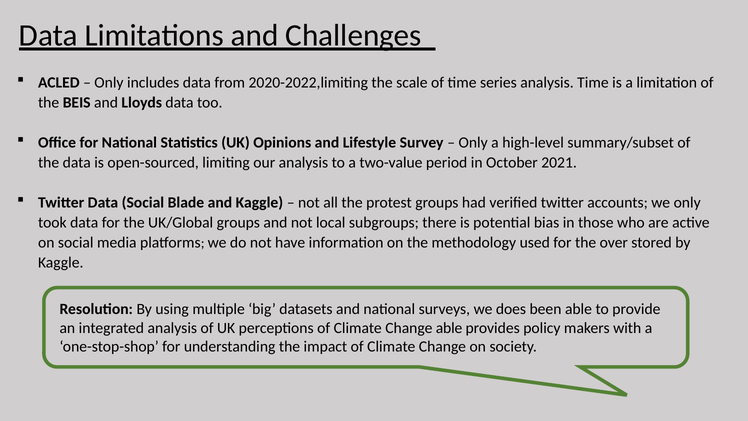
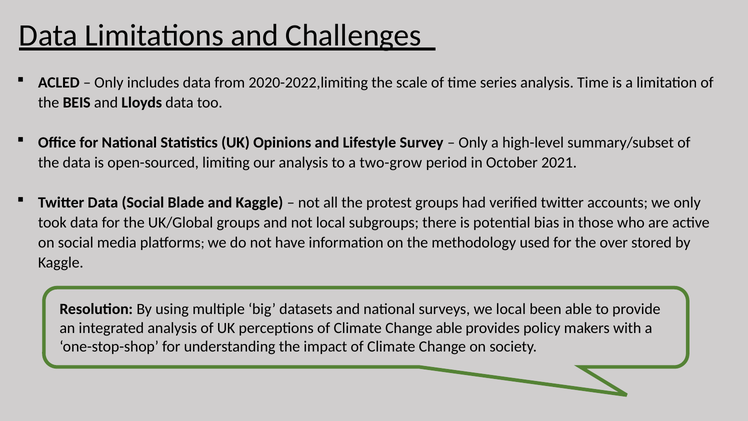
two-value: two-value -> two-grow
we does: does -> local
